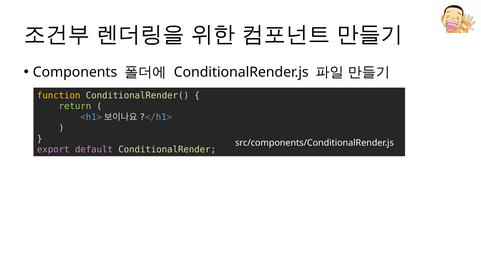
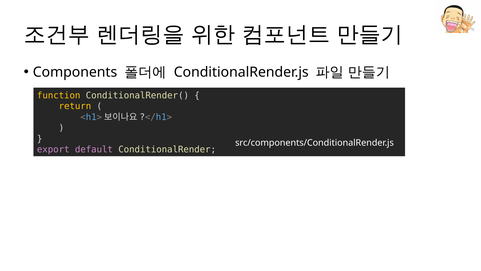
return colour: light green -> yellow
